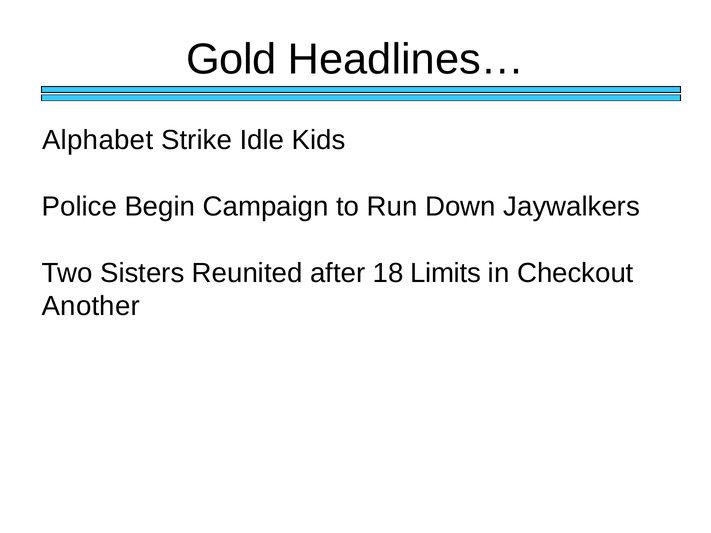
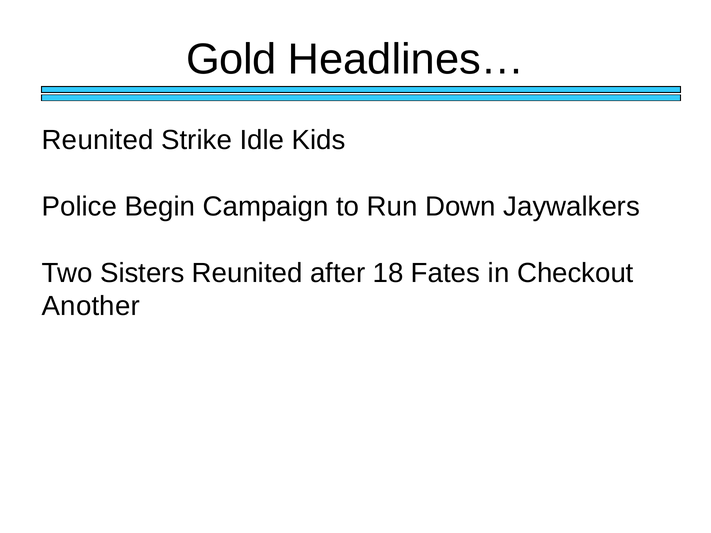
Alphabet at (98, 140): Alphabet -> Reunited
Limits: Limits -> Fates
